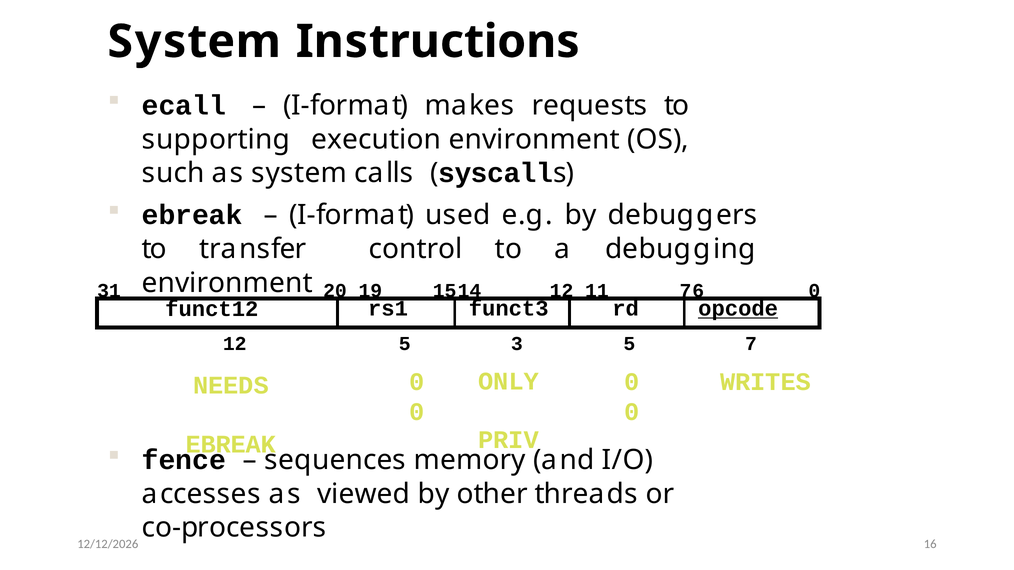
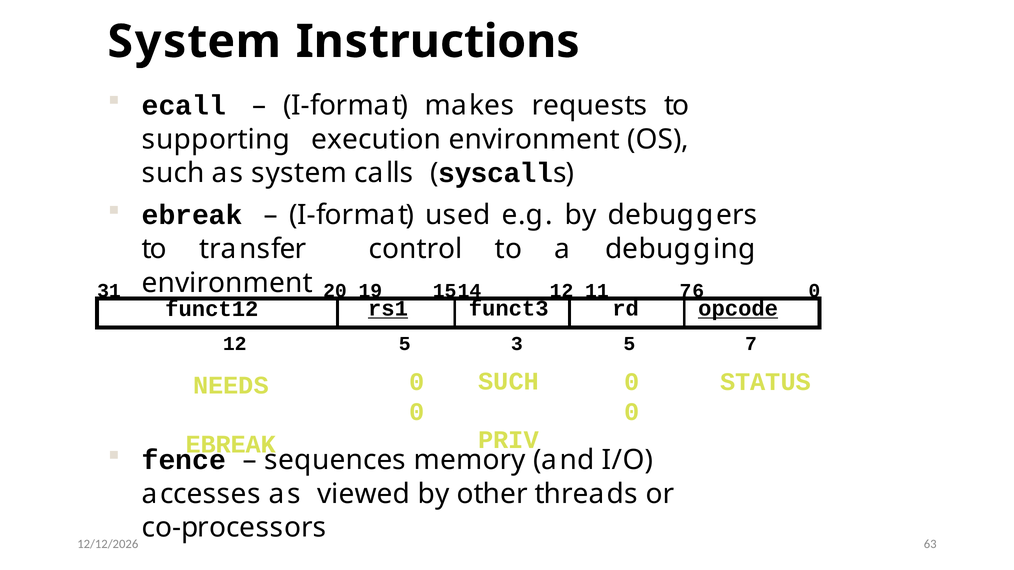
rs1 underline: none -> present
ONLY at (509, 381): ONLY -> SUCH
WRITES: WRITES -> STATUS
16: 16 -> 63
